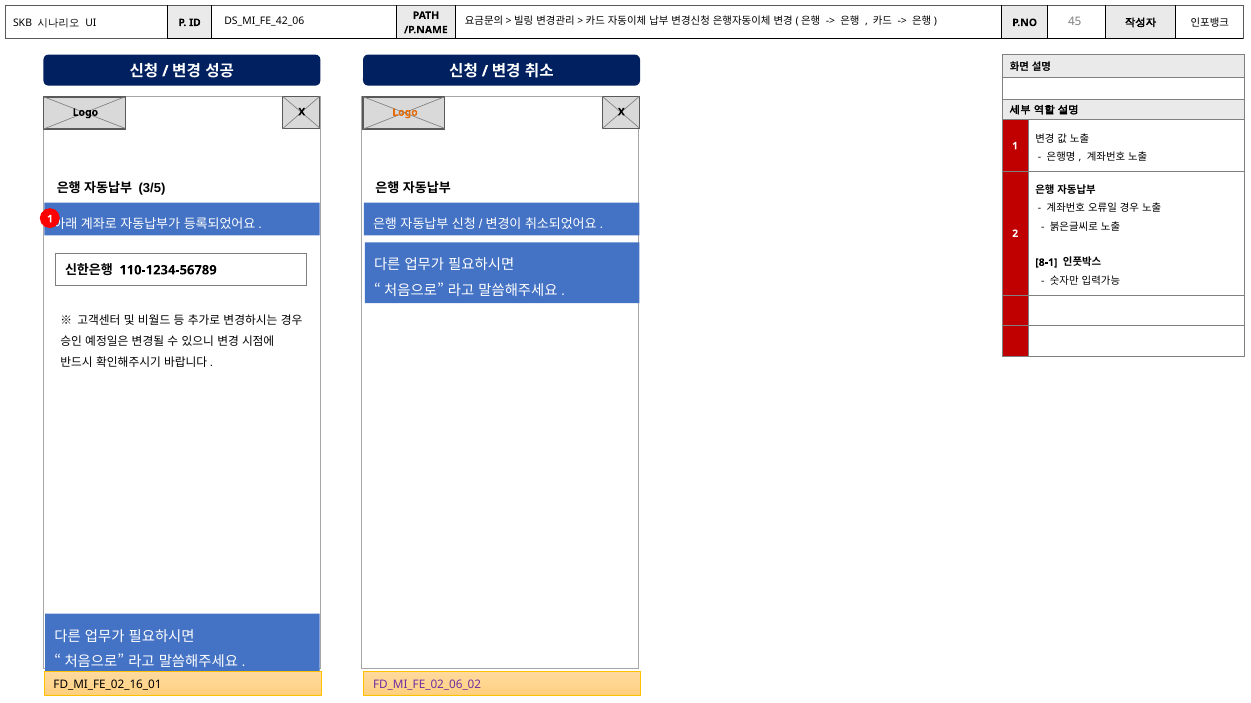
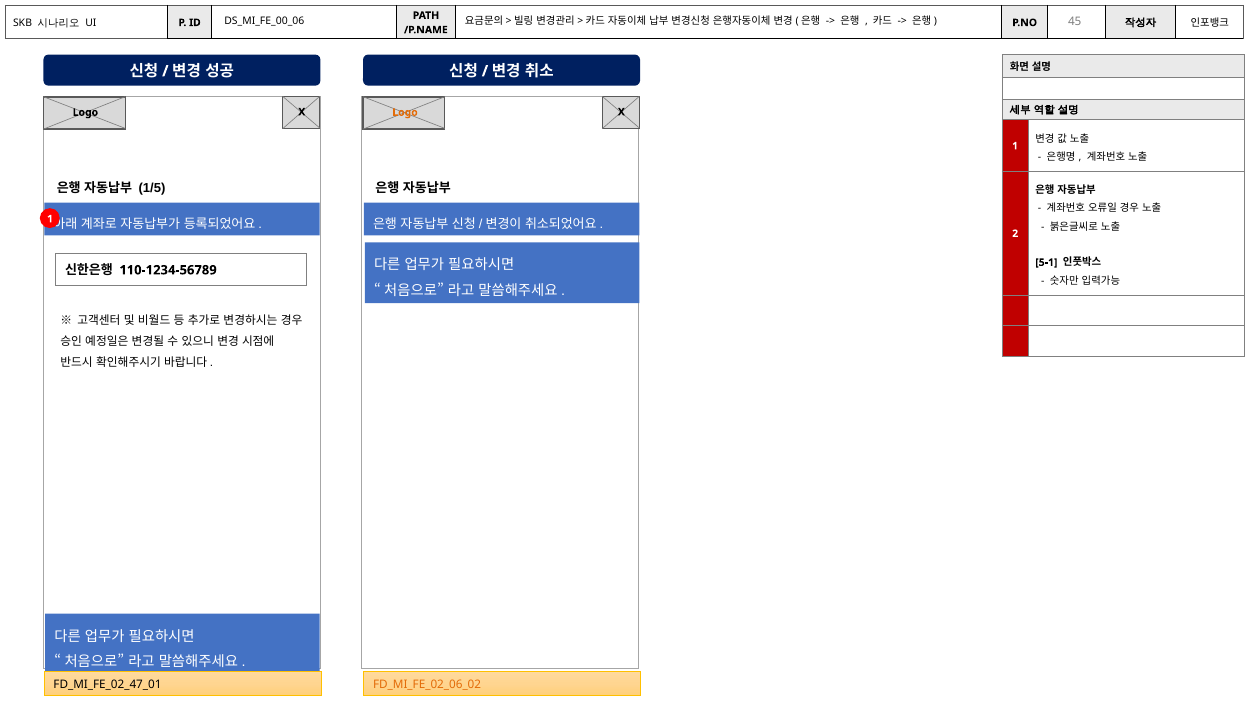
DS_MI_FE_42_06: DS_MI_FE_42_06 -> DS_MI_FE_00_06
3/5: 3/5 -> 1/5
8-1: 8-1 -> 5-1
FD_MI_FE_02_16_01: FD_MI_FE_02_16_01 -> FD_MI_FE_02_47_01
FD_MI_FE_02_06_02 colour: purple -> orange
